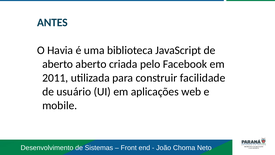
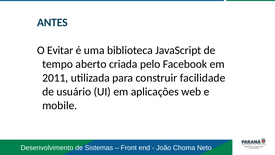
Havia: Havia -> Evitar
aberto at (58, 64): aberto -> tempo
